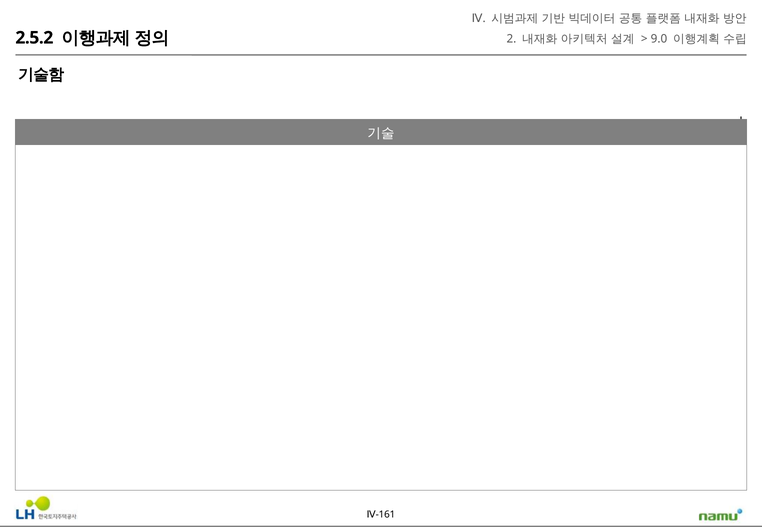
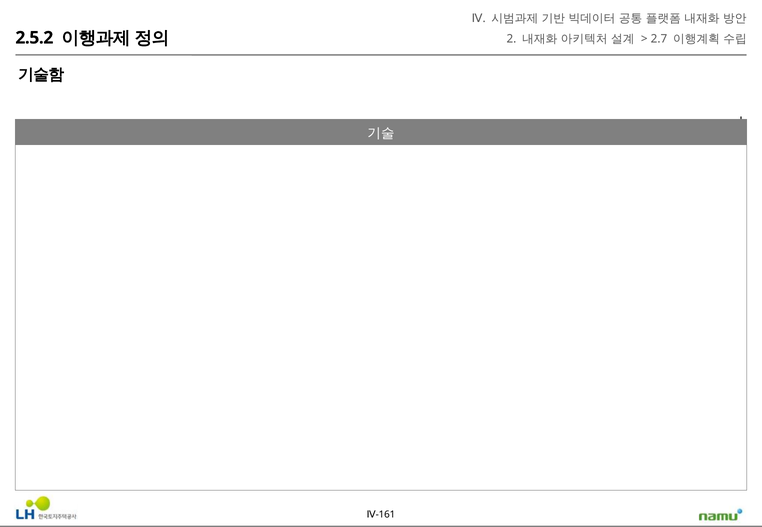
9.0: 9.0 -> 2.7
